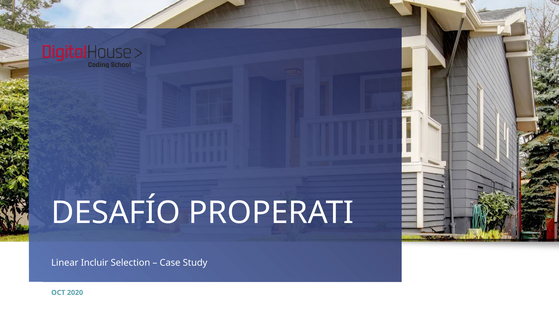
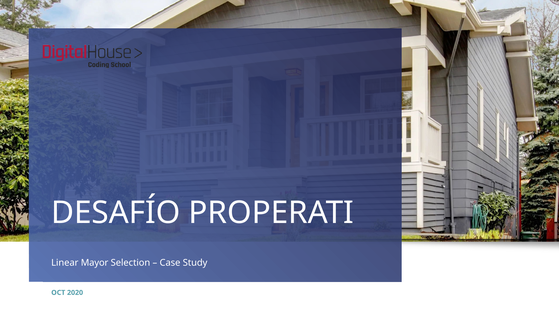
Incluir: Incluir -> Mayor
